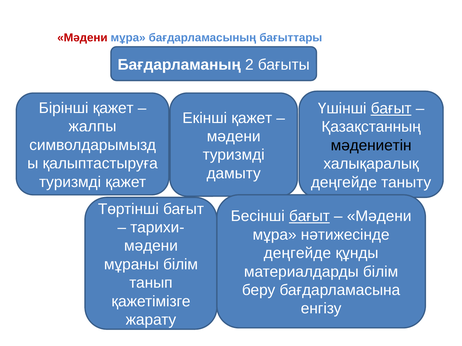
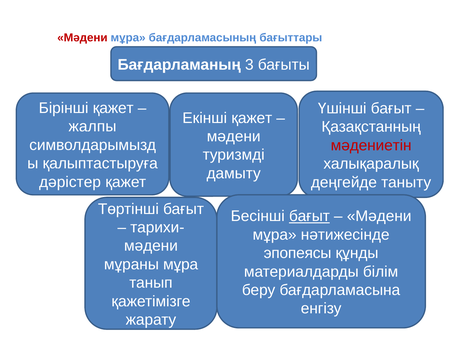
2: 2 -> 3
бағыт at (391, 109) underline: present -> none
мәдениетін colour: black -> red
туризмді at (70, 182): туризмді -> дәрістер
деңгейде at (297, 254): деңгейде -> эпопеясы
мұраны білім: білім -> мұра
